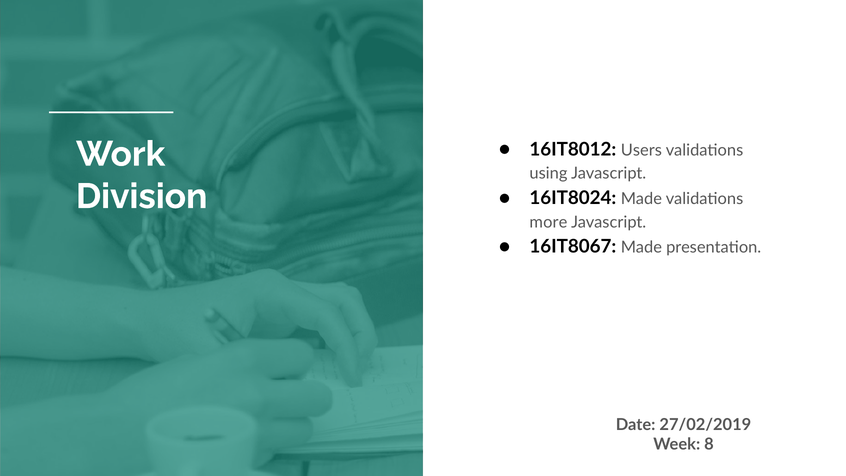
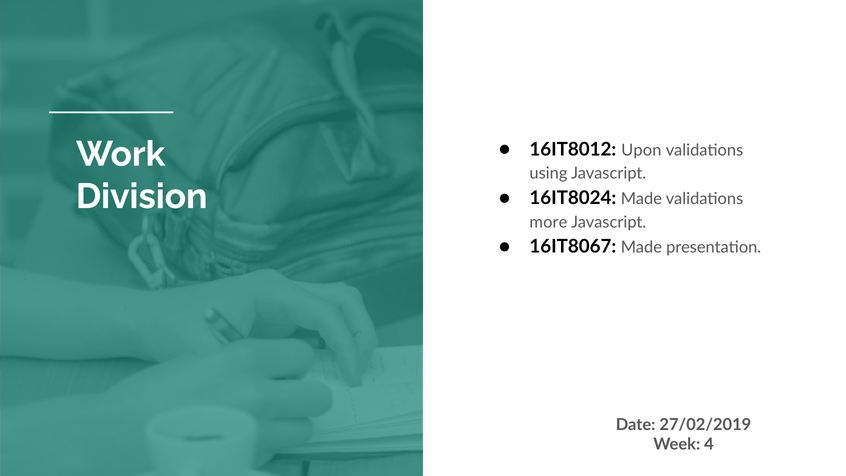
Users: Users -> Upon
8: 8 -> 4
